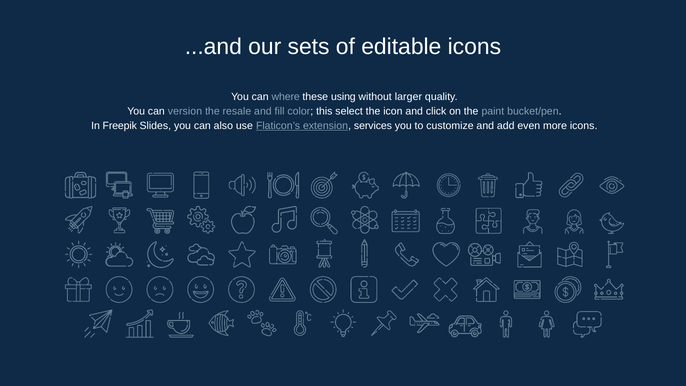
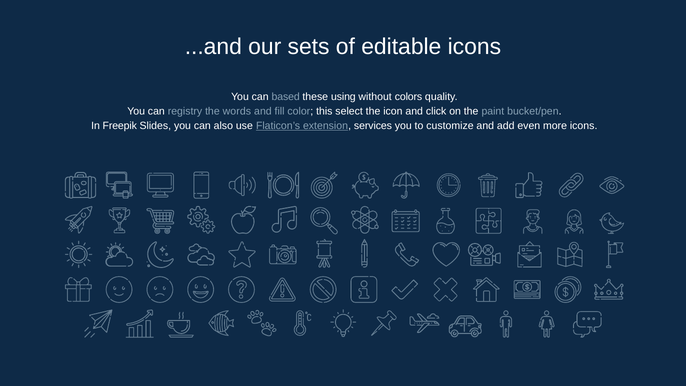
where: where -> based
larger: larger -> colors
version: version -> registry
resale: resale -> words
